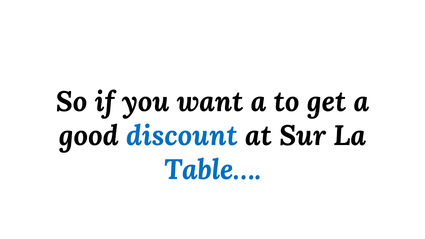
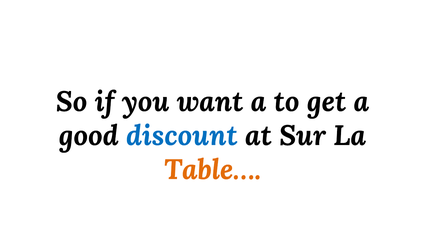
Table… colour: blue -> orange
